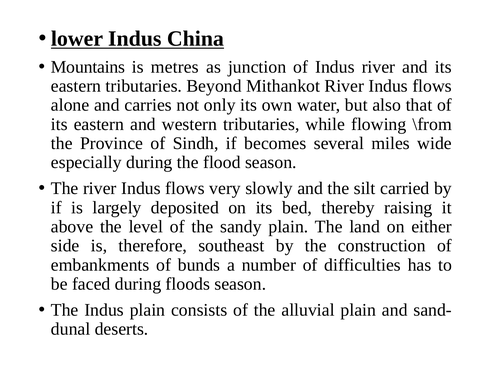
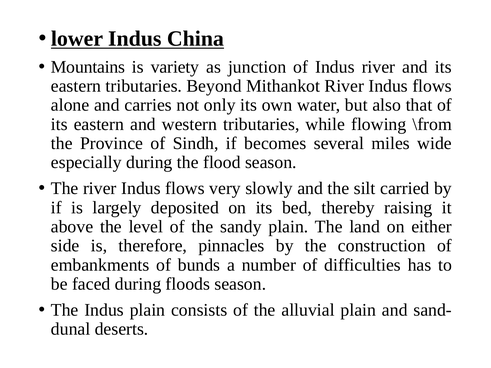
metres: metres -> variety
southeast: southeast -> pinnacles
